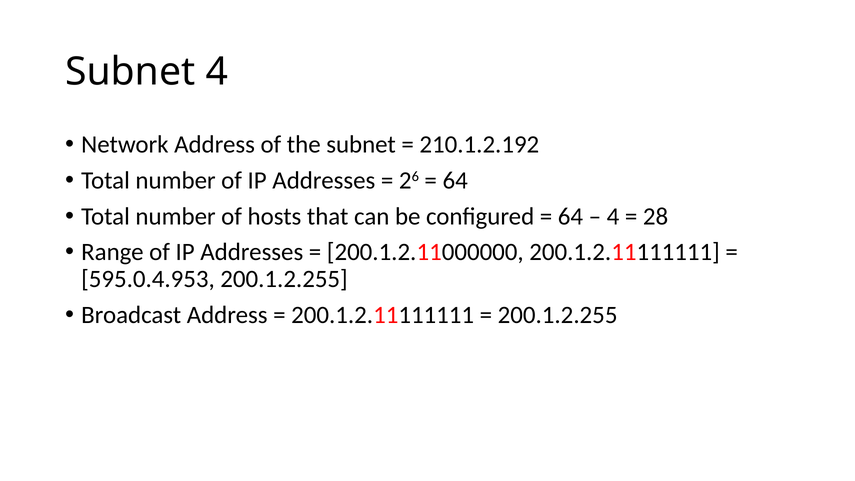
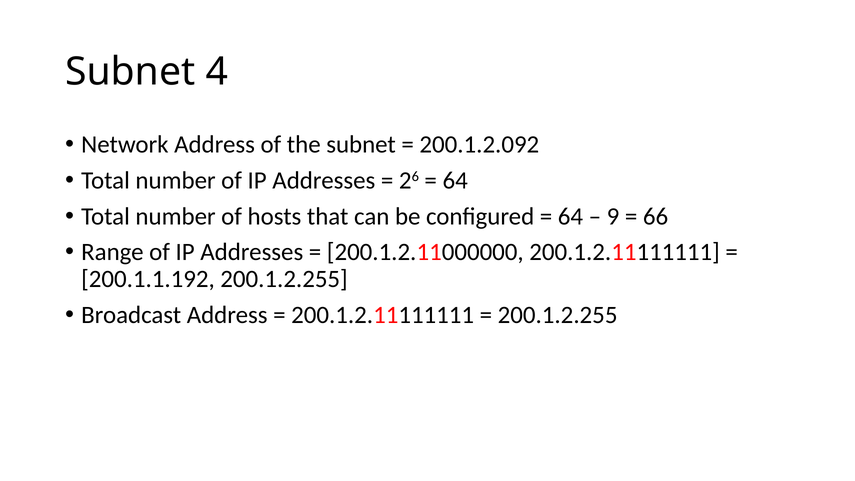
210.1.2.192: 210.1.2.192 -> 200.1.2.092
4 at (613, 216): 4 -> 9
28: 28 -> 66
595.0.4.953: 595.0.4.953 -> 200.1.1.192
